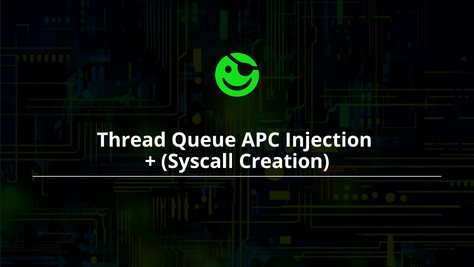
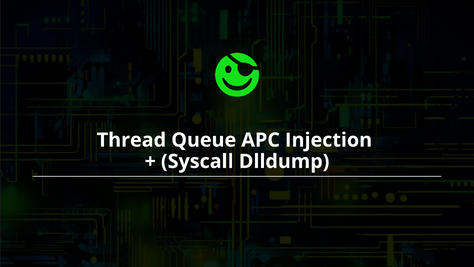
Creation: Creation -> Dlldump
